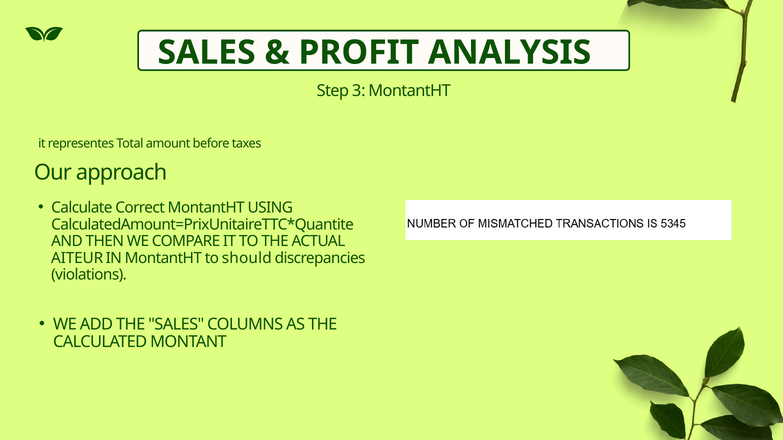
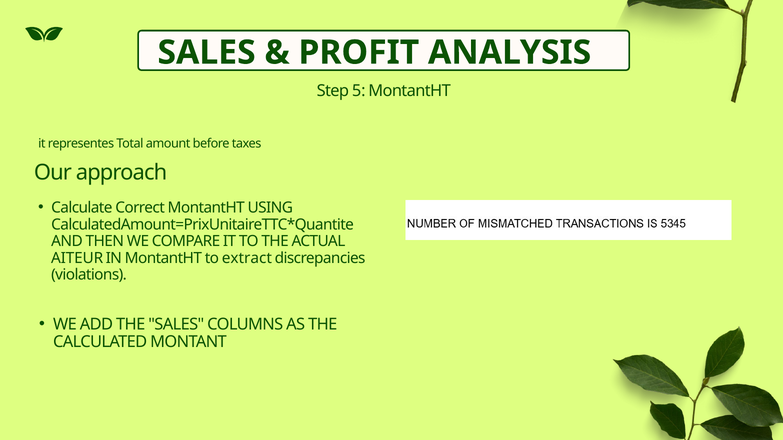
3: 3 -> 5
should: should -> extract
